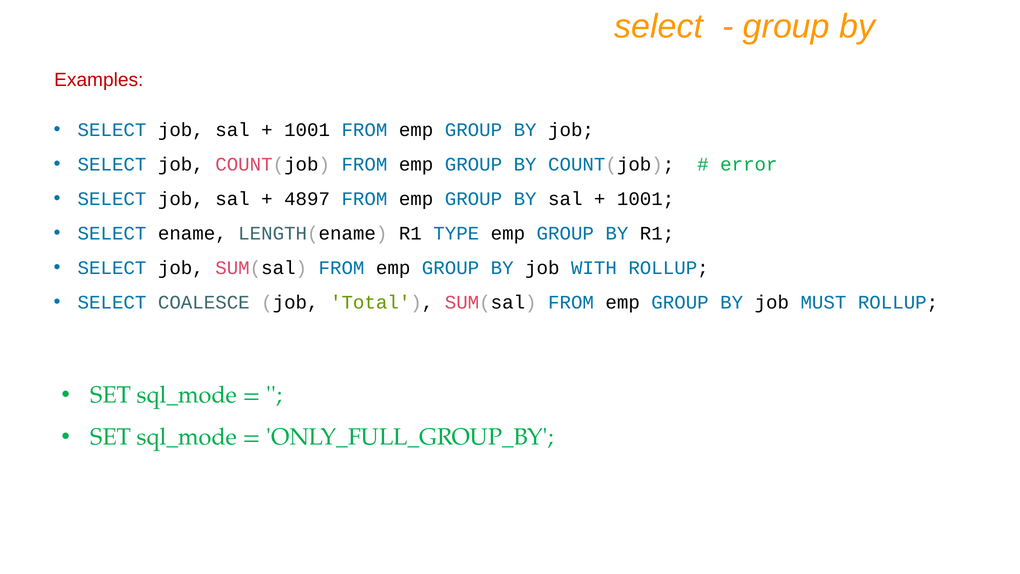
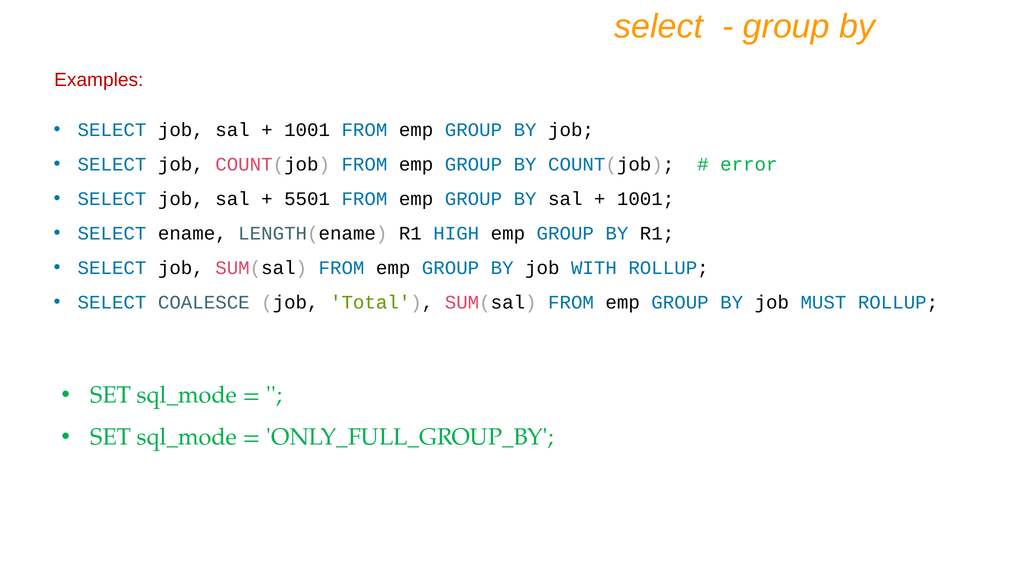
4897: 4897 -> 5501
TYPE: TYPE -> HIGH
